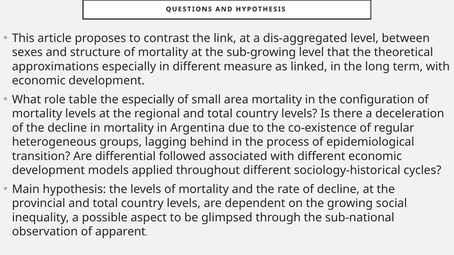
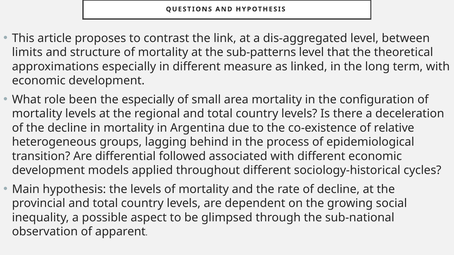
sexes: sexes -> limits
sub-growing: sub-growing -> sub-patterns
table: table -> been
regular: regular -> relative
